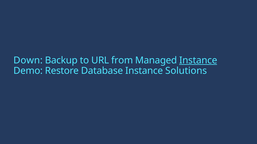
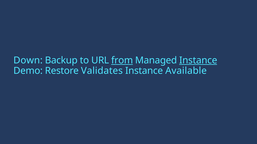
from underline: none -> present
Database: Database -> Validates
Solutions: Solutions -> Available
